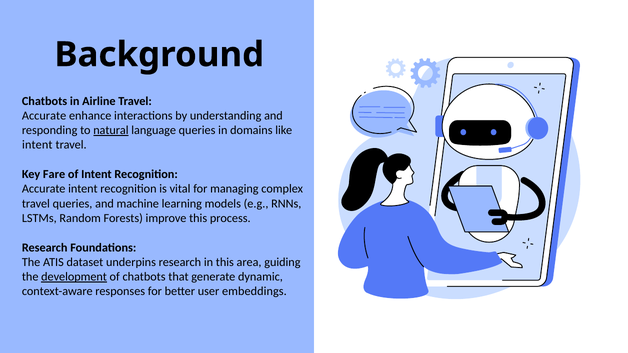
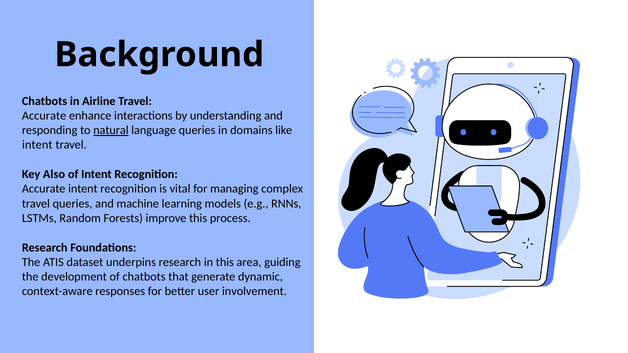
Fare: Fare -> Also
development underline: present -> none
embeddings: embeddings -> involvement
